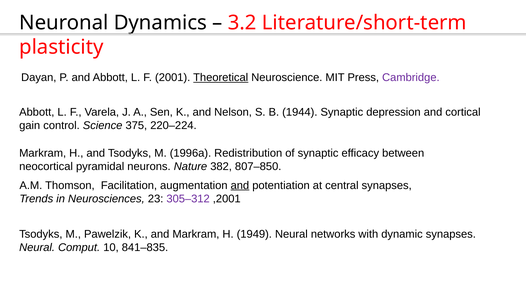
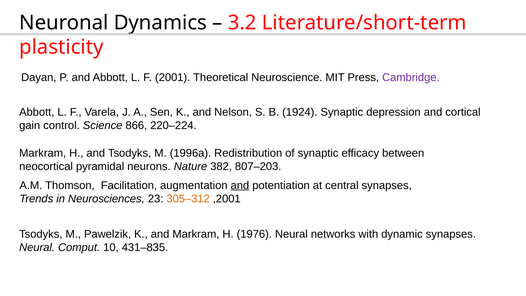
Theoretical underline: present -> none
1944: 1944 -> 1924
375: 375 -> 866
807–850: 807–850 -> 807–203
305–312 colour: purple -> orange
1949: 1949 -> 1976
841–835: 841–835 -> 431–835
